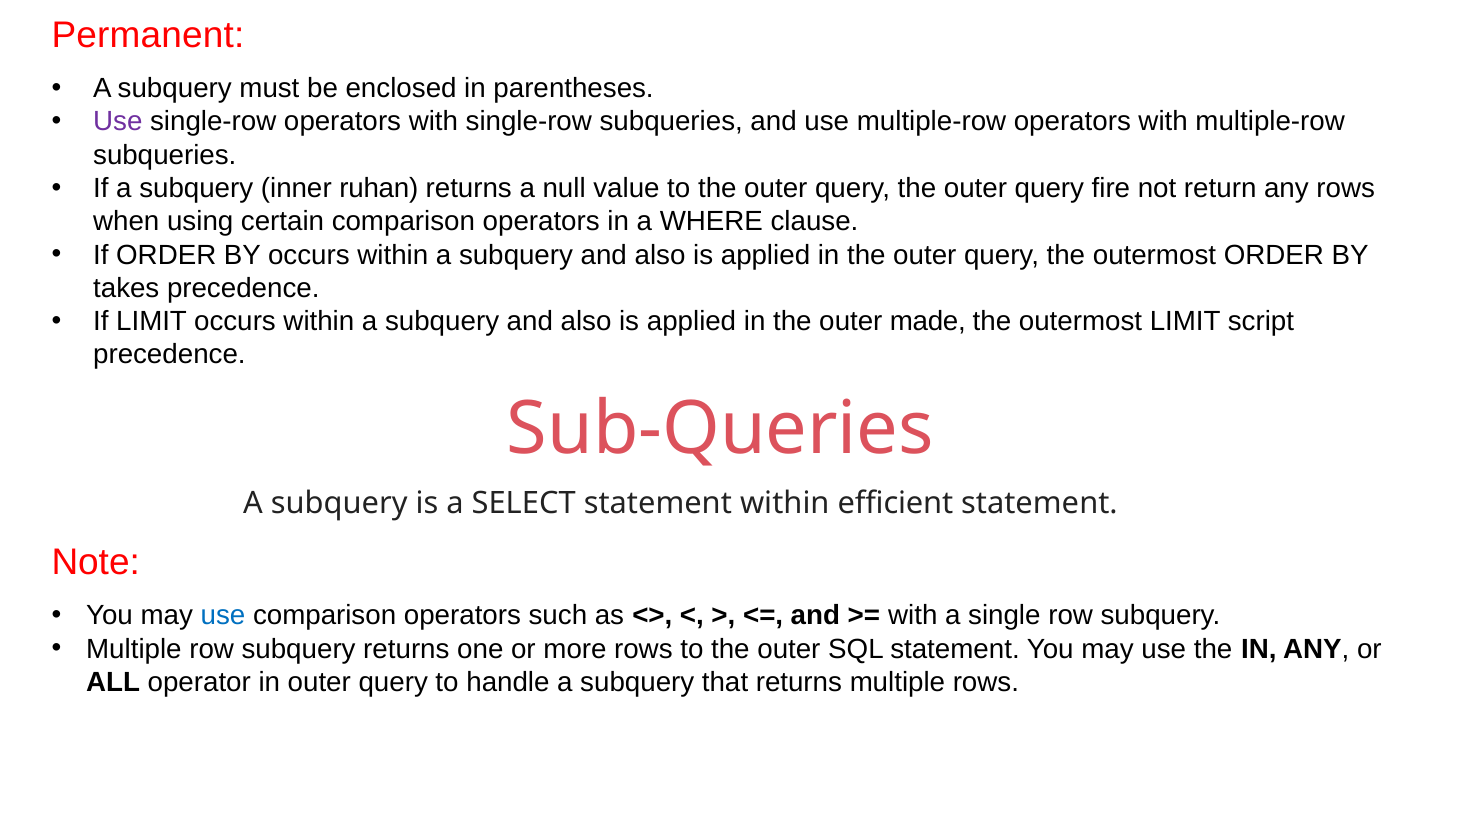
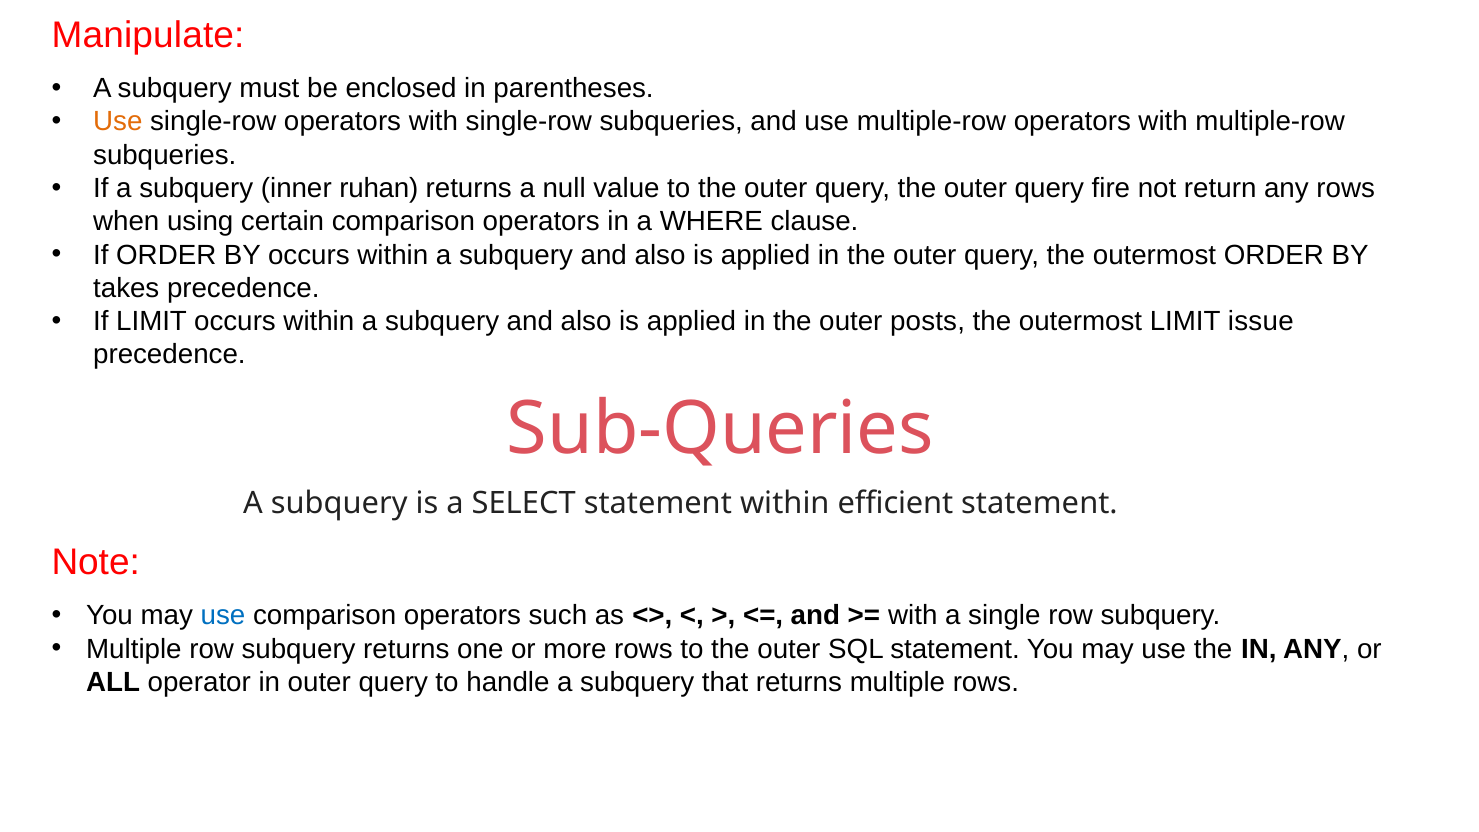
Permanent: Permanent -> Manipulate
Use at (118, 122) colour: purple -> orange
made: made -> posts
script: script -> issue
